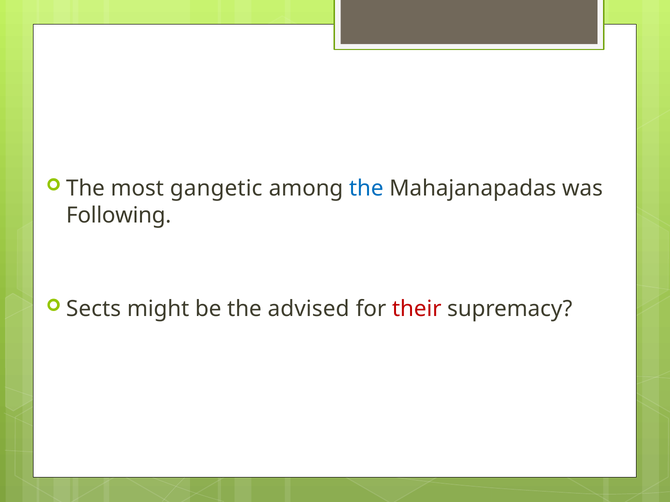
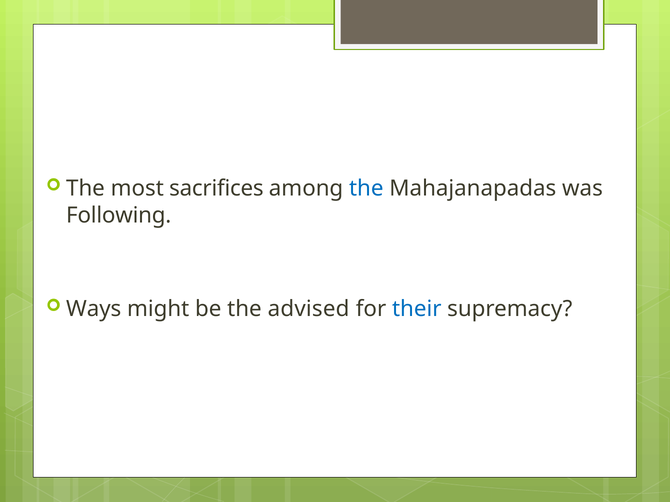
gangetic: gangetic -> sacrifices
Sects: Sects -> Ways
their colour: red -> blue
